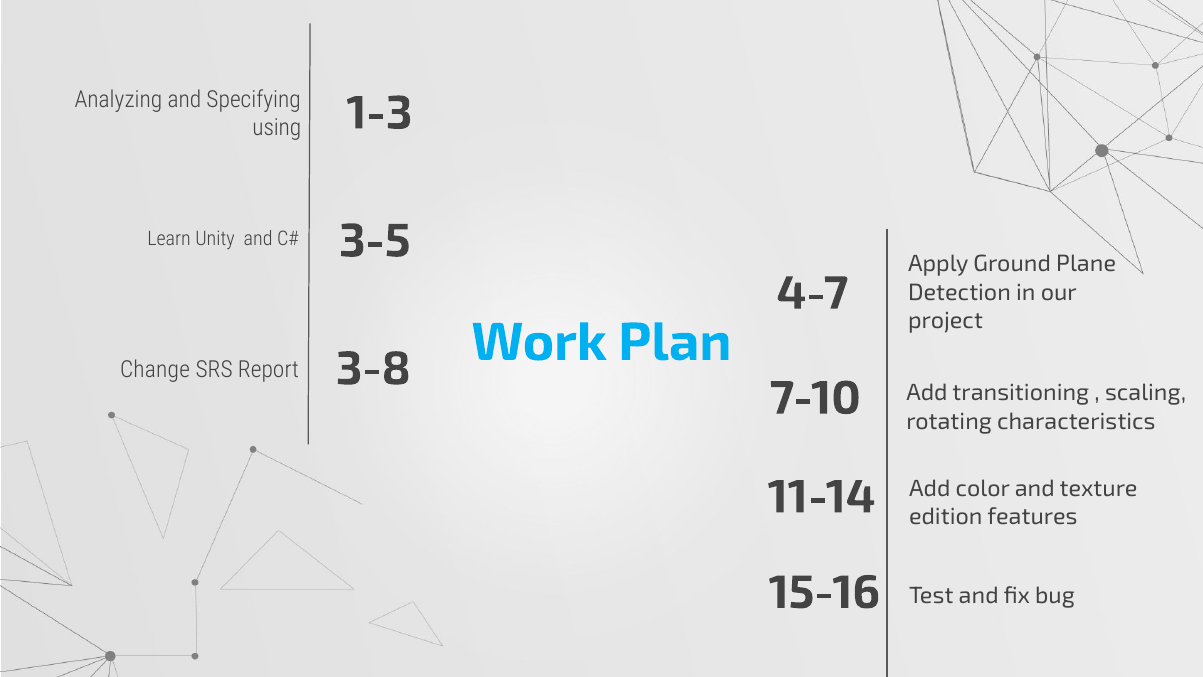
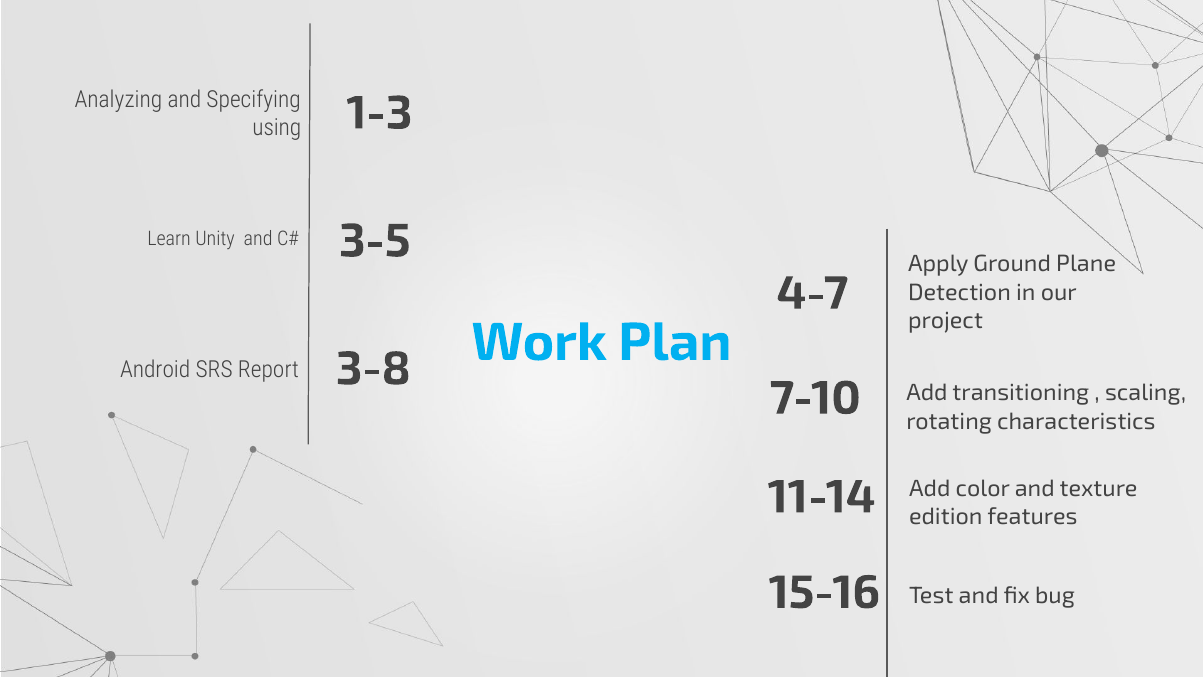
Change: Change -> Android
